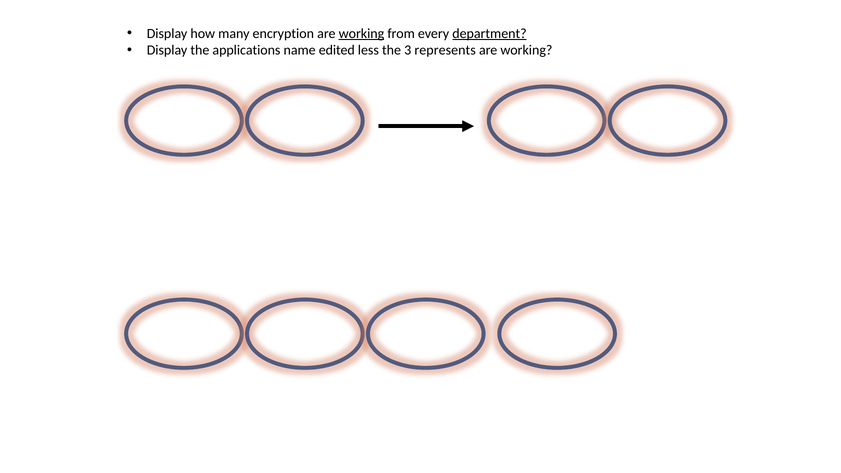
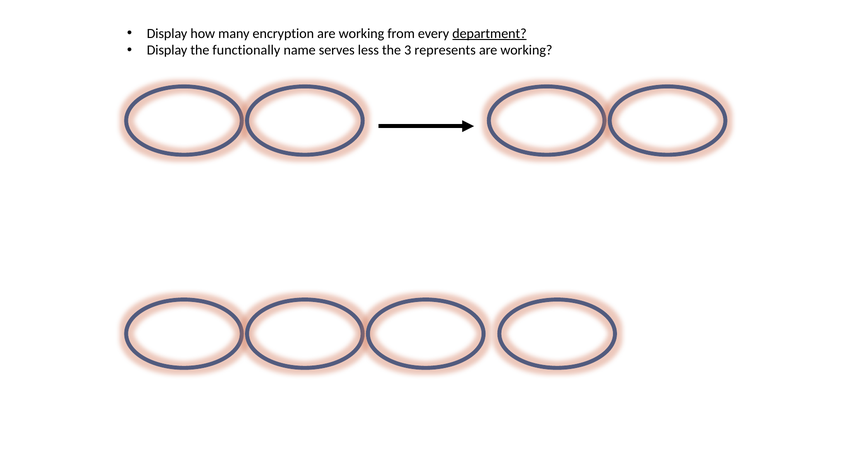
working at (361, 34) underline: present -> none
applications: applications -> functionally
edited: edited -> serves
